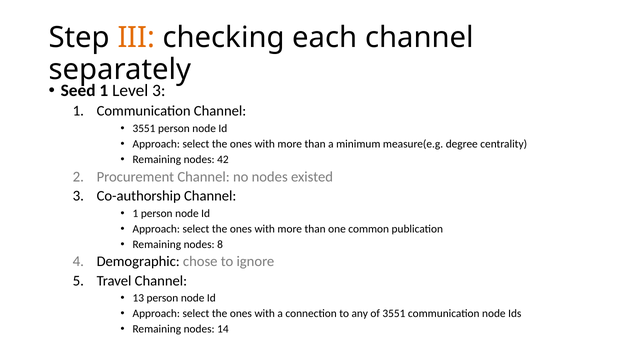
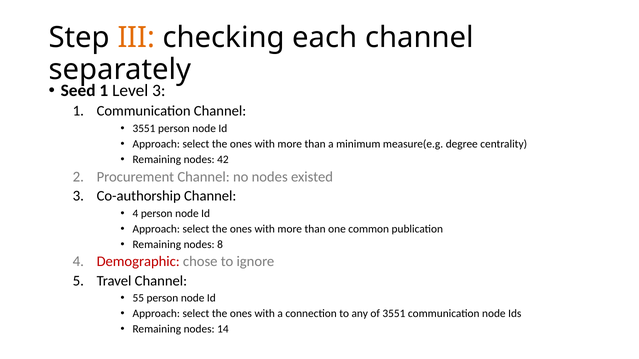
1 at (135, 214): 1 -> 4
Demographic colour: black -> red
13: 13 -> 55
